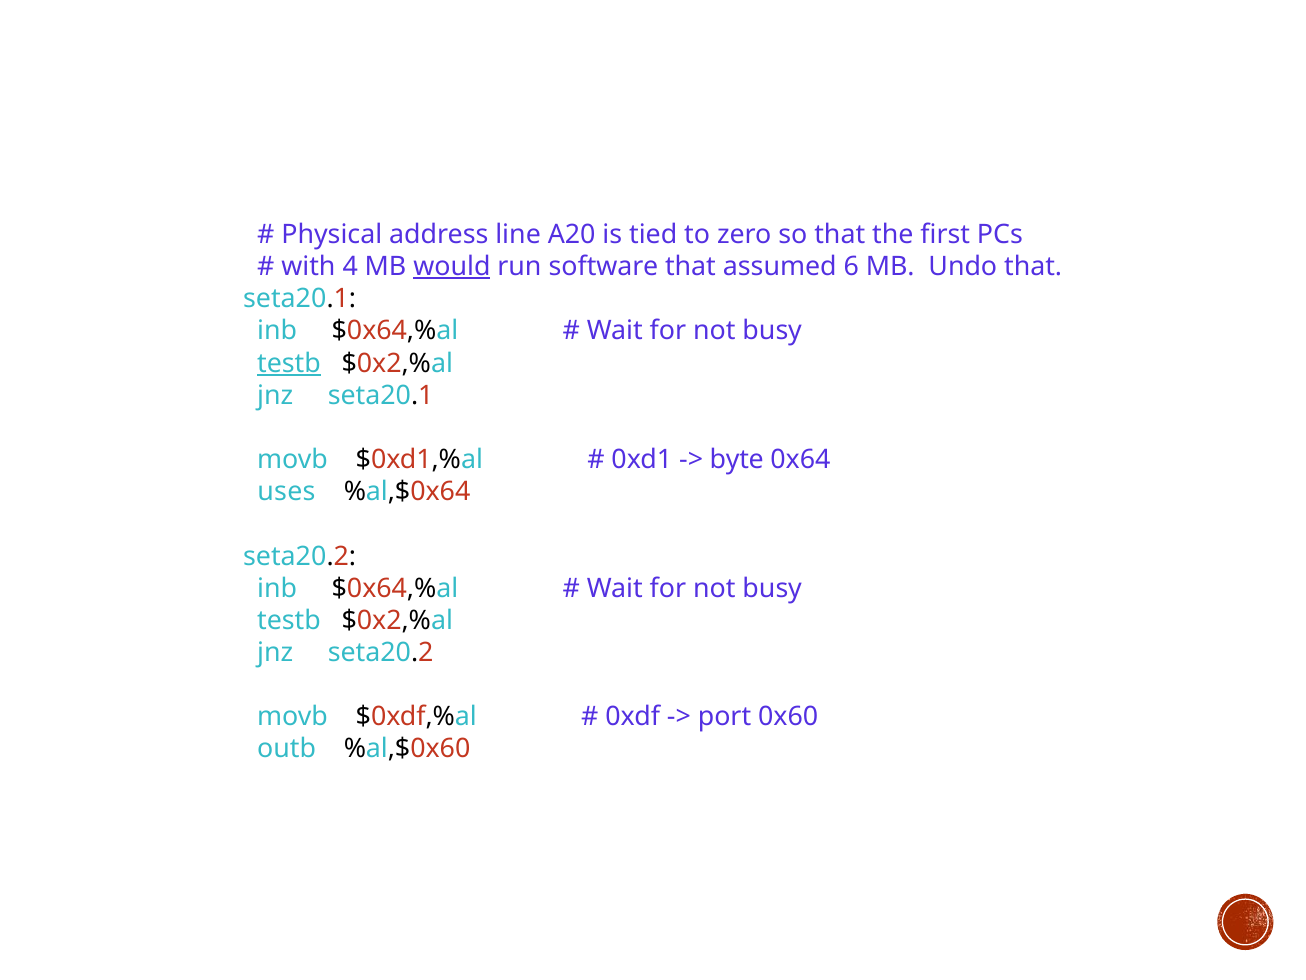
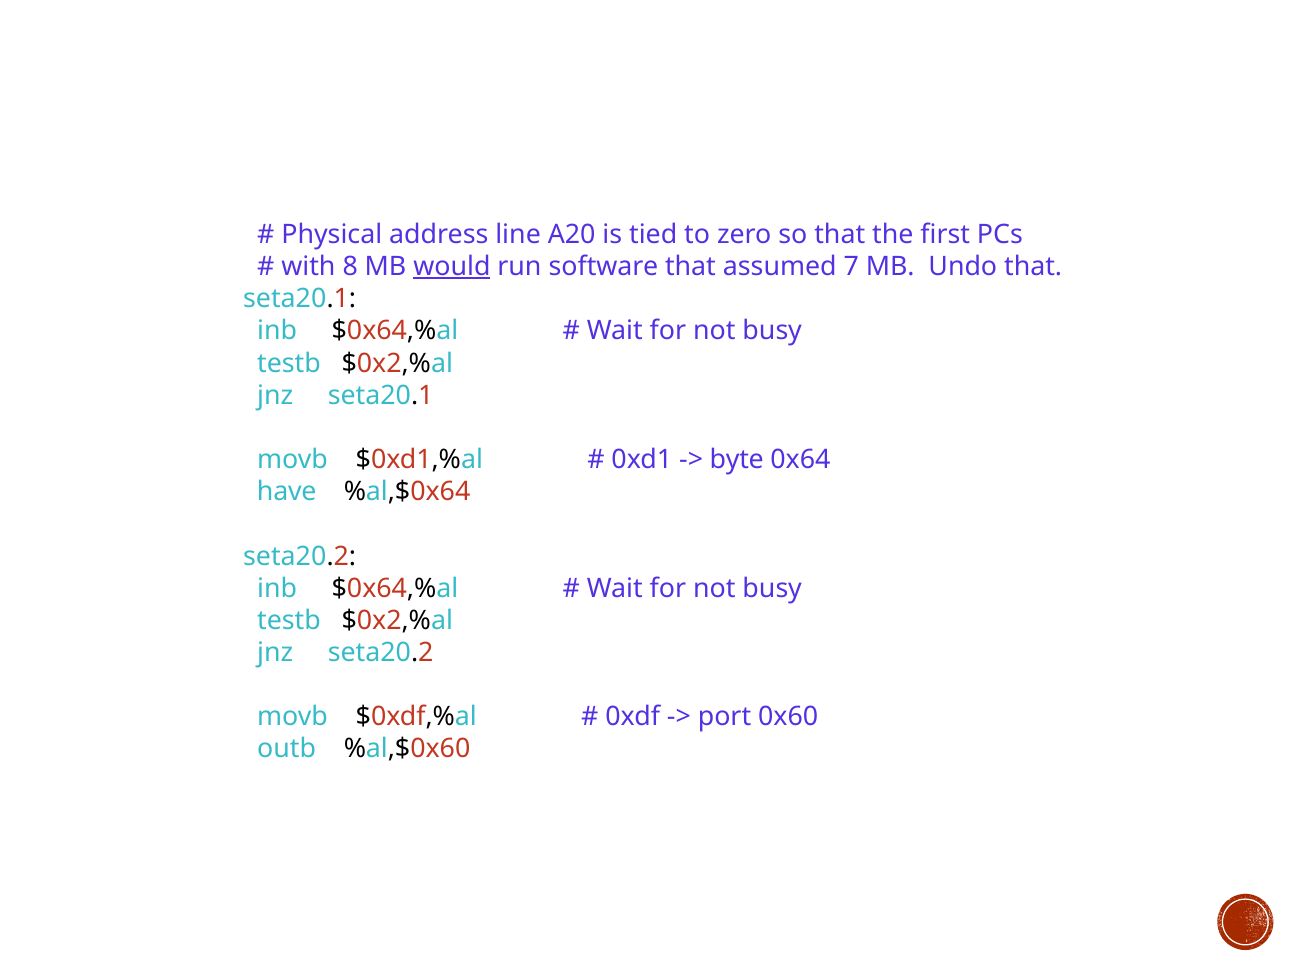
4: 4 -> 8
6: 6 -> 7
testb at (289, 363) underline: present -> none
uses: uses -> have
